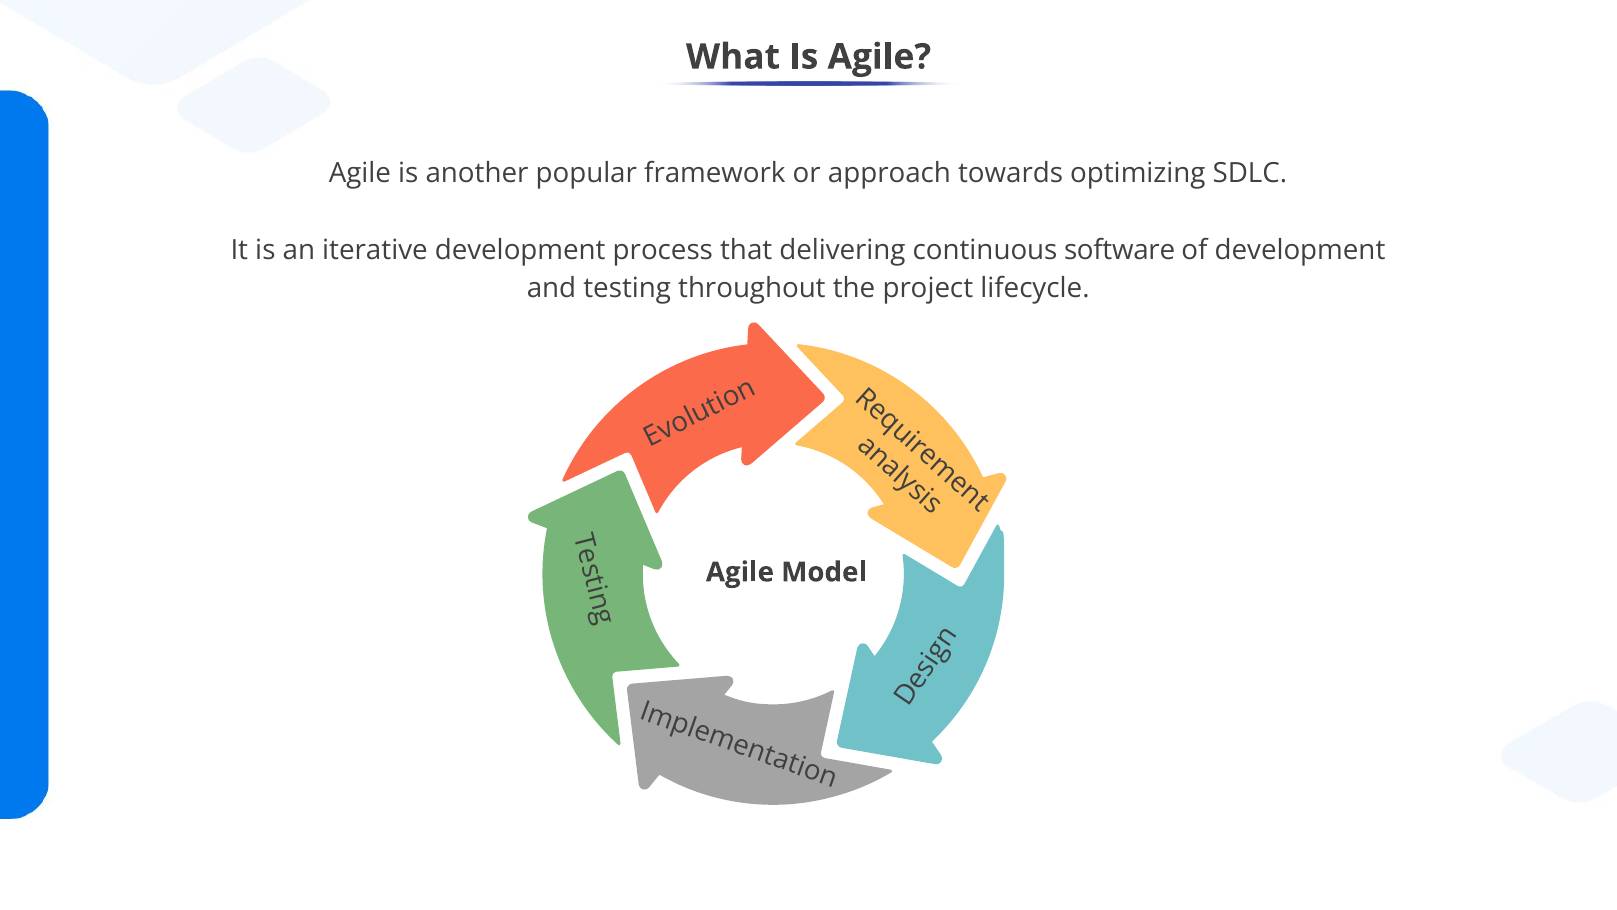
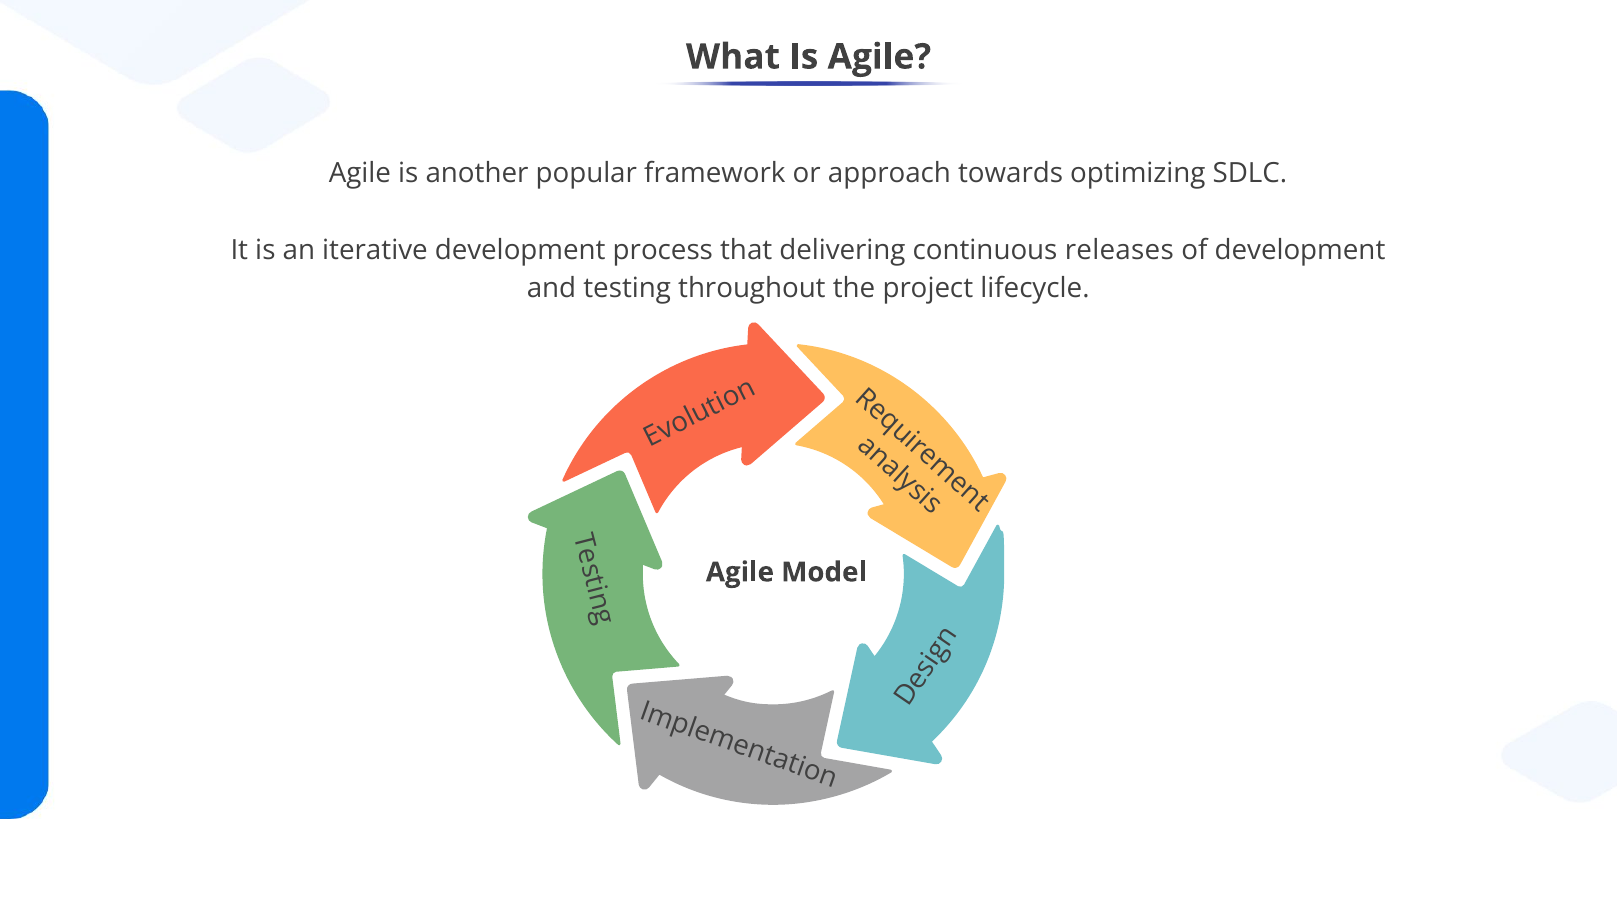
software: software -> releases
